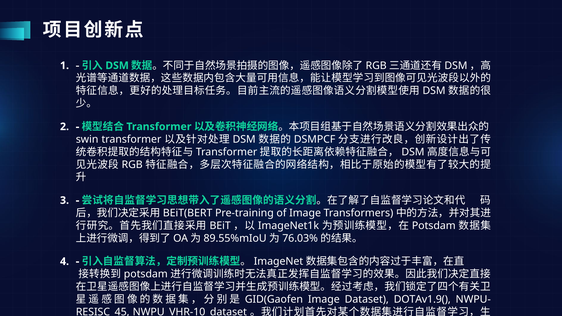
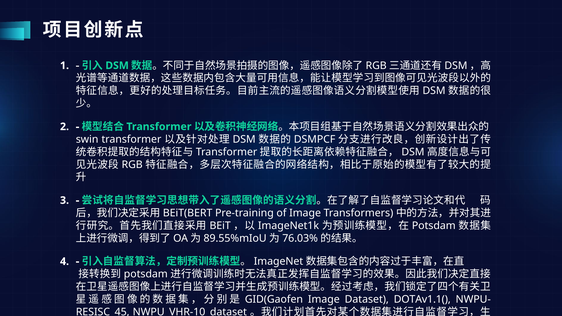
DOTAv1.9(: DOTAv1.9( -> DOTAv1.1(
